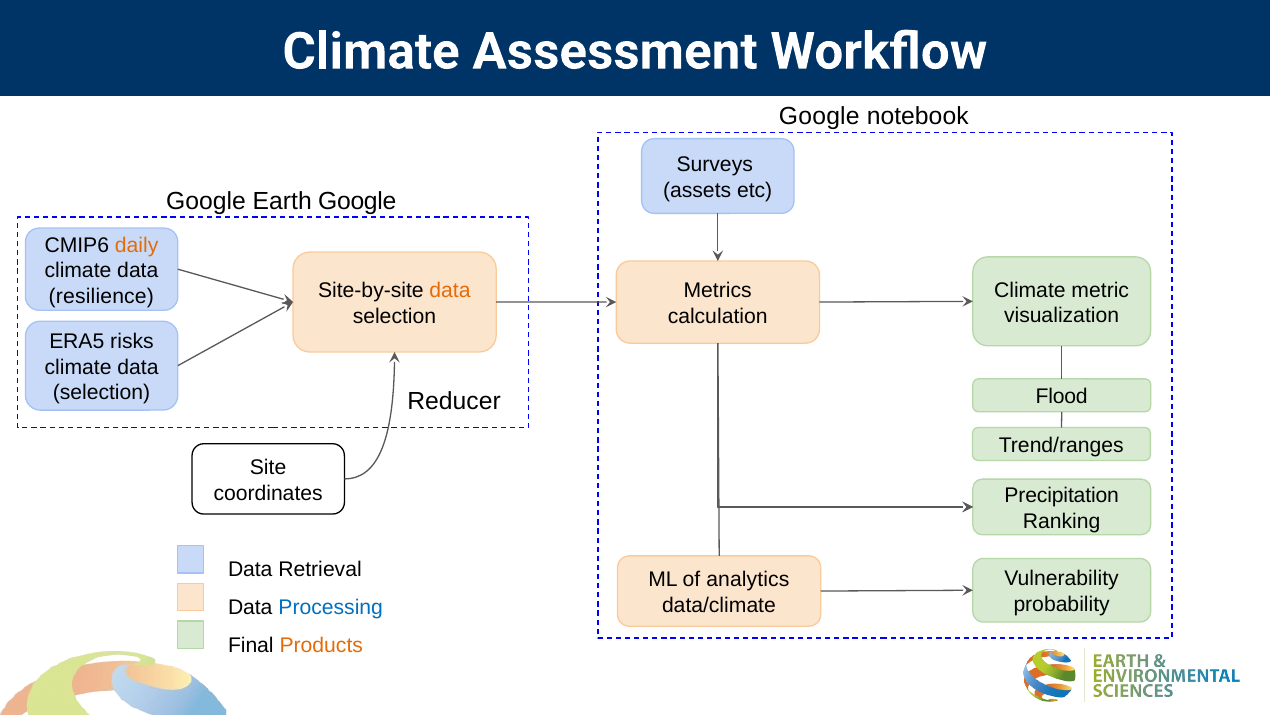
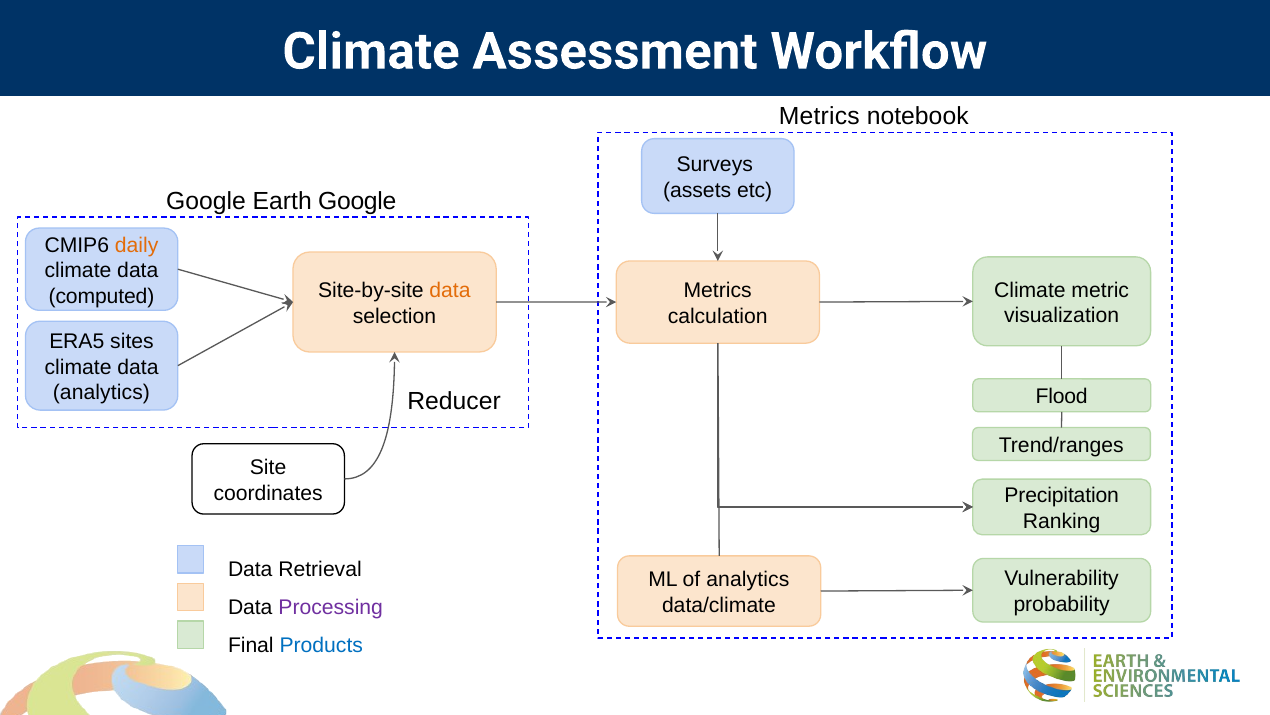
Google at (819, 117): Google -> Metrics
resilience: resilience -> computed
risks: risks -> sites
selection at (101, 392): selection -> analytics
Processing colour: blue -> purple
Products colour: orange -> blue
